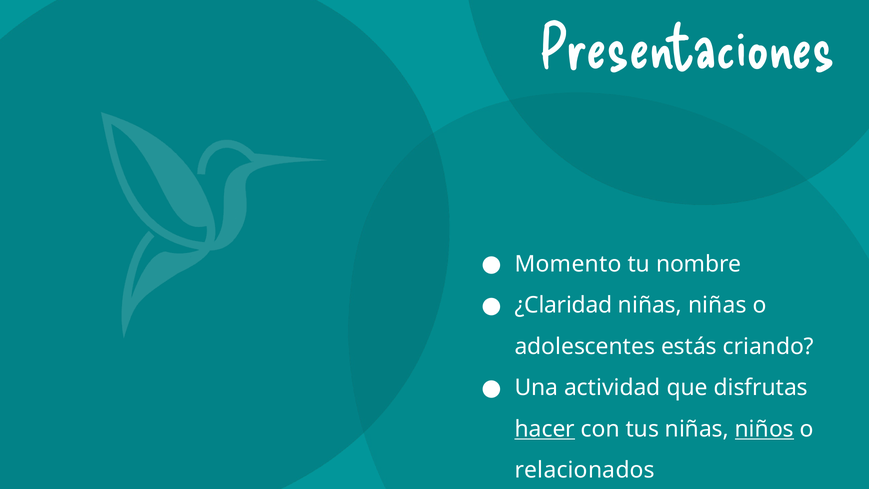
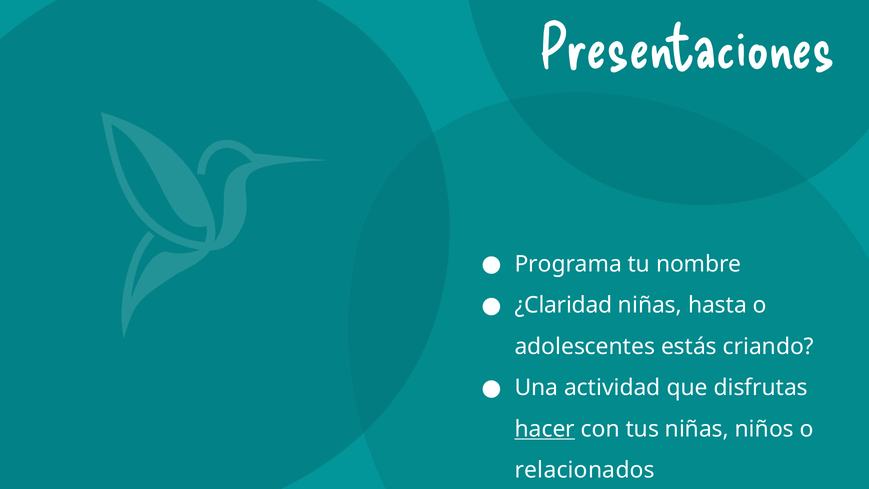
Momento: Momento -> Programa
niñas niñas: niñas -> hasta
niños underline: present -> none
